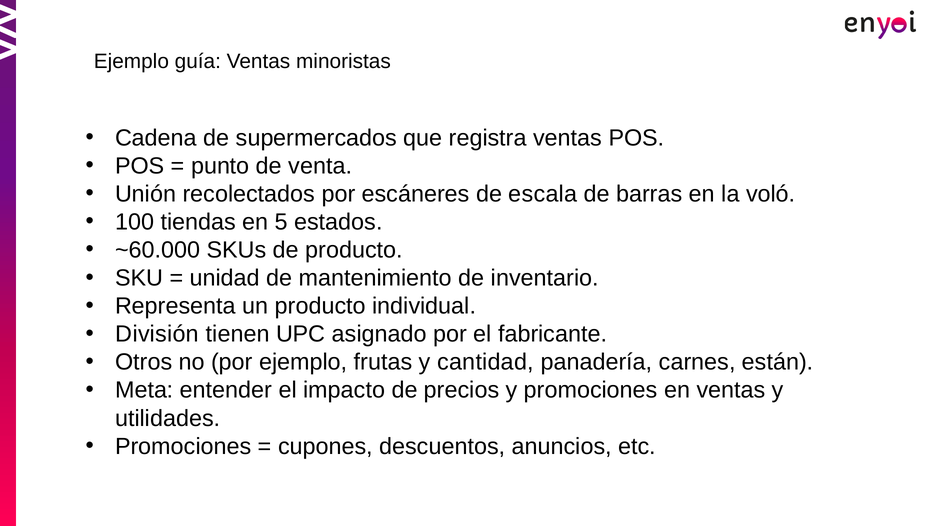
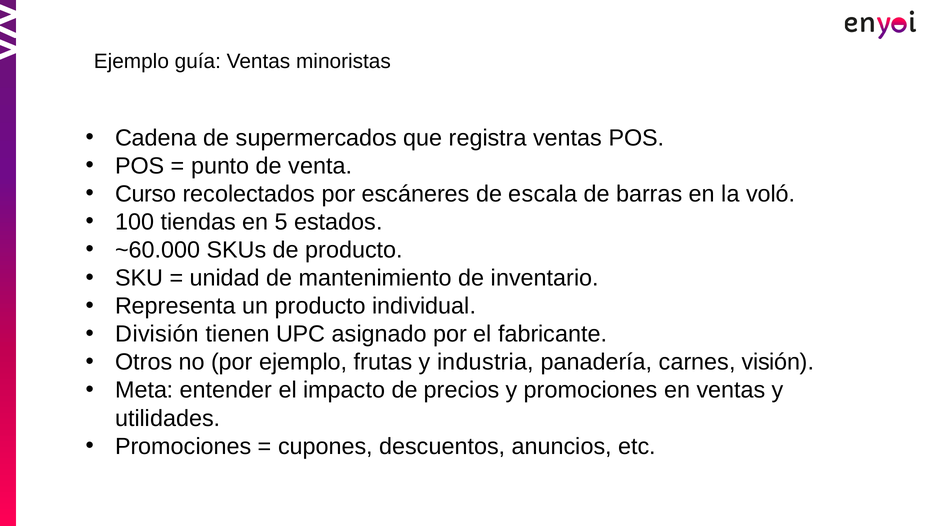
Unión: Unión -> Curso
cantidad: cantidad -> industria
están: están -> visión
